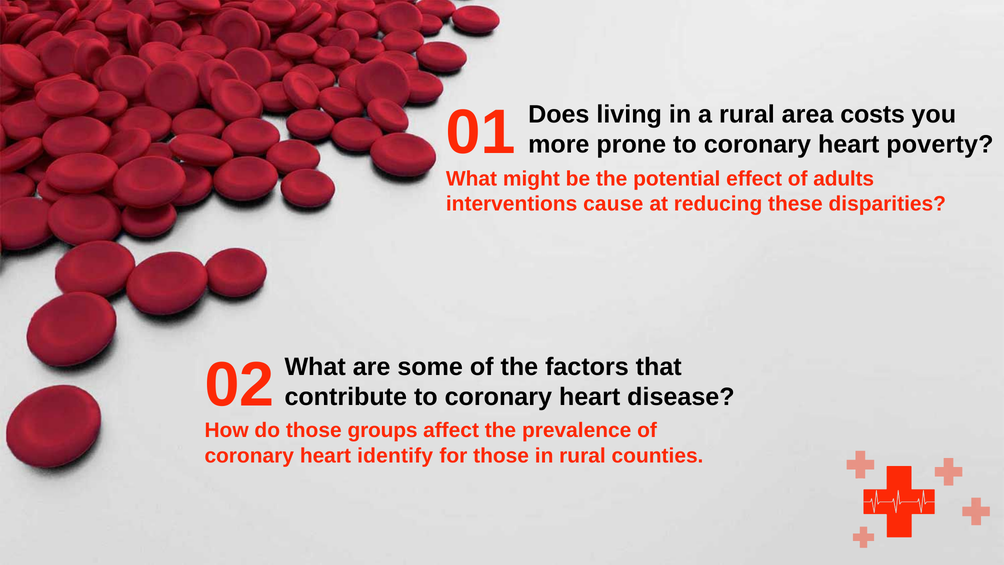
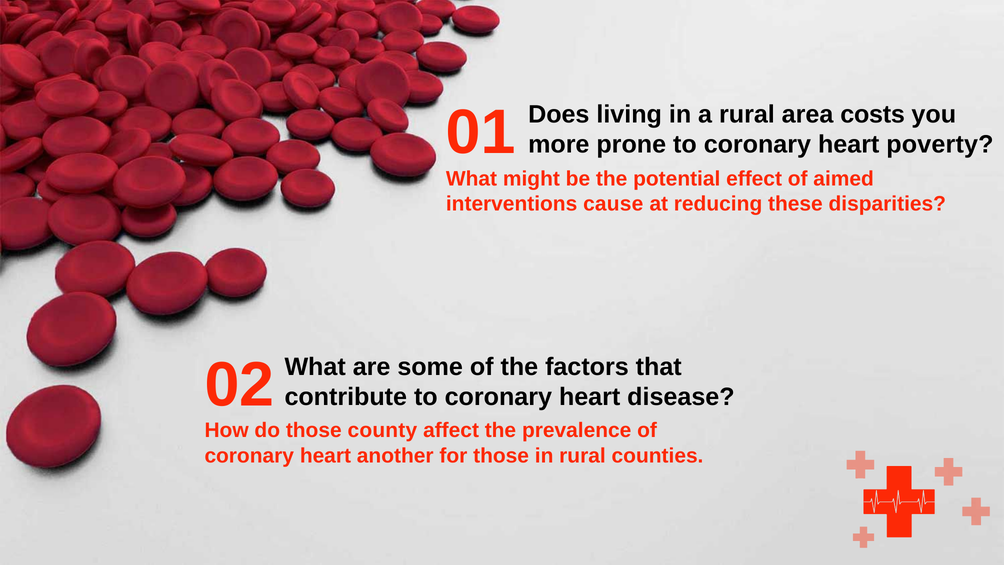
adults: adults -> aimed
groups: groups -> county
identify: identify -> another
